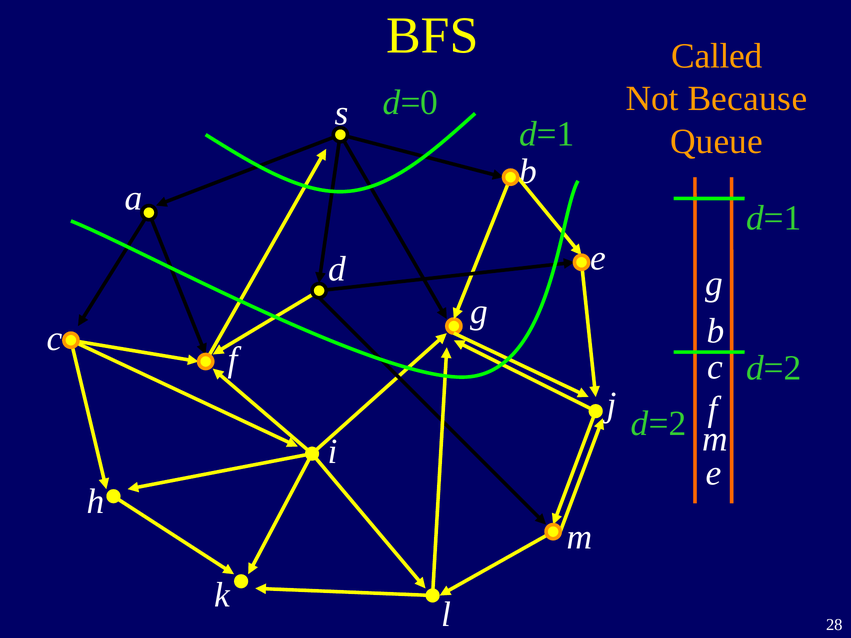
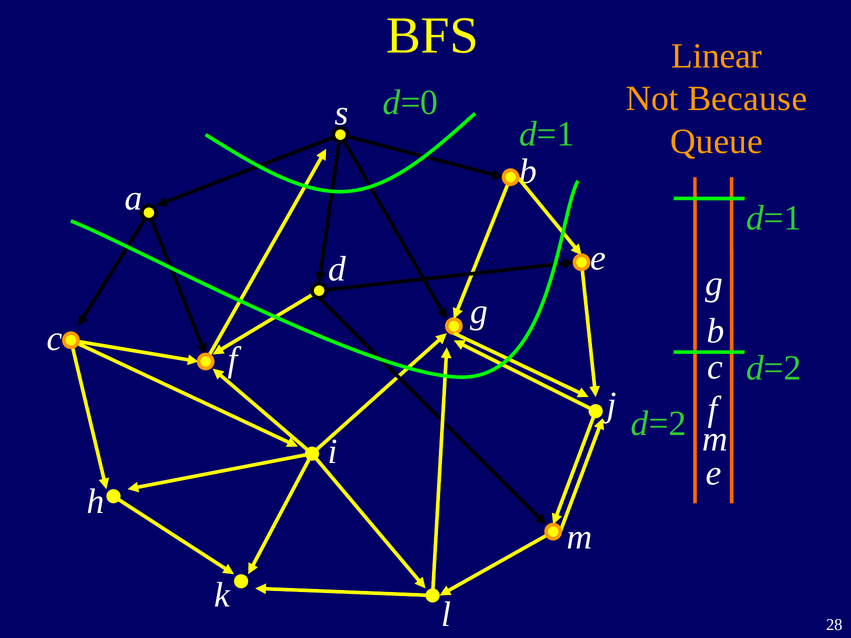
Called: Called -> Linear
